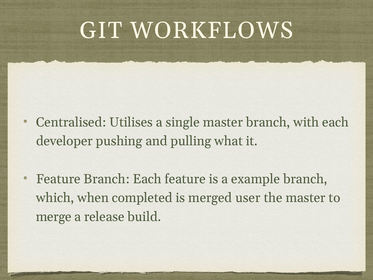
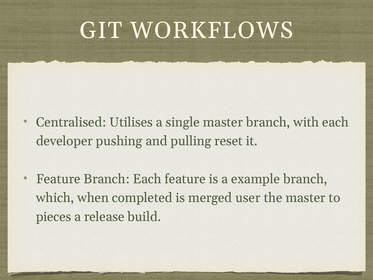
what: what -> reset
merge: merge -> pieces
